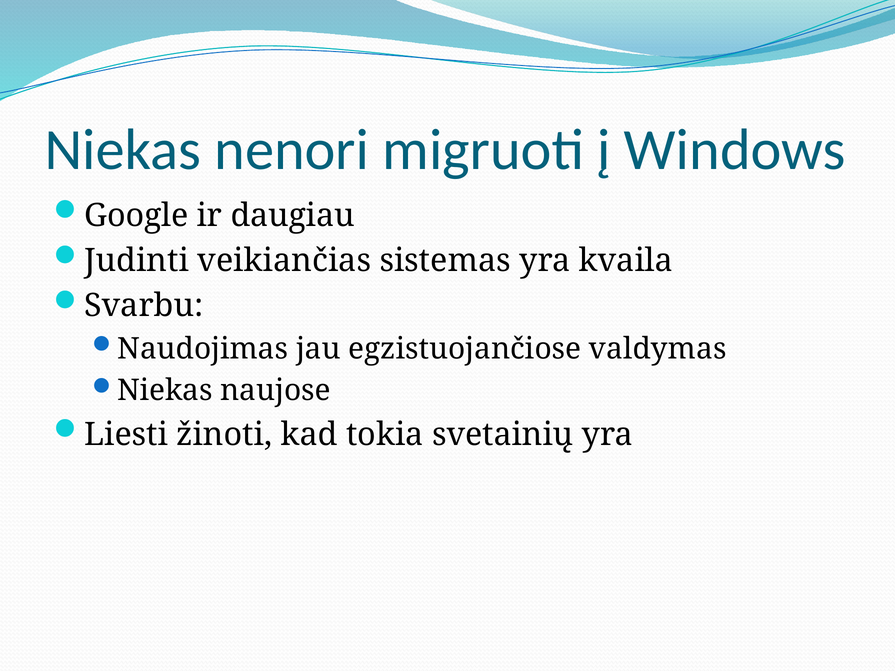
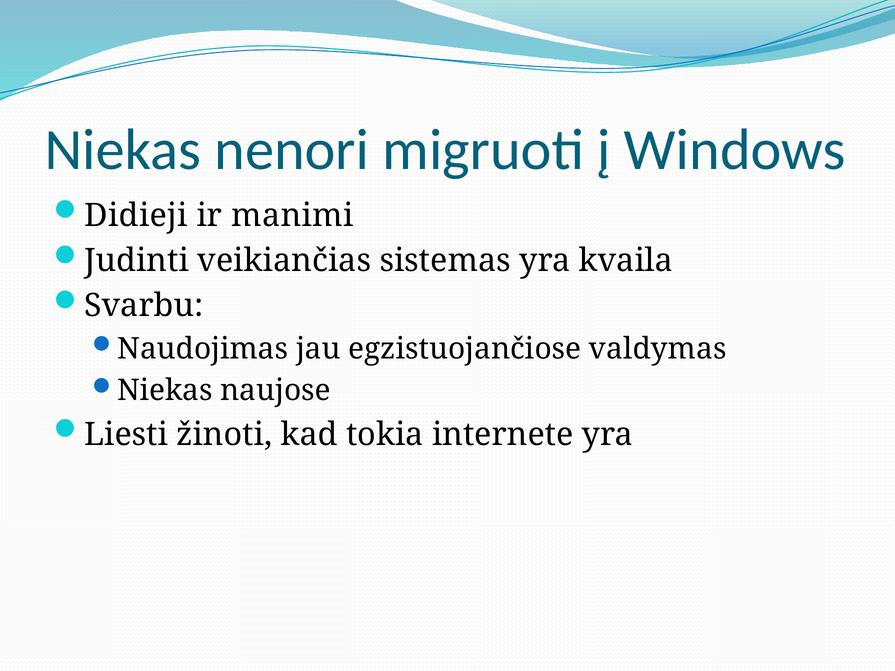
Google: Google -> Didieji
daugiau: daugiau -> manimi
svetainių: svetainių -> internete
